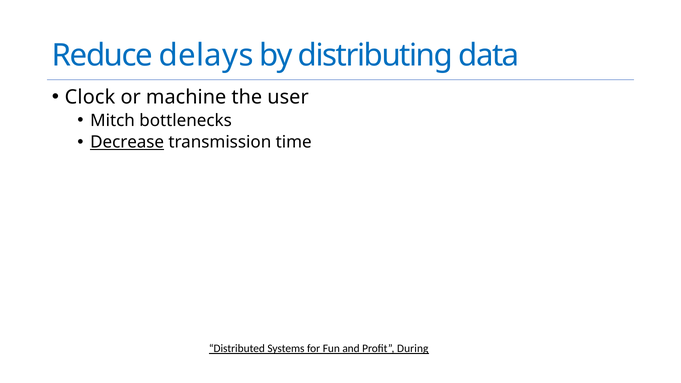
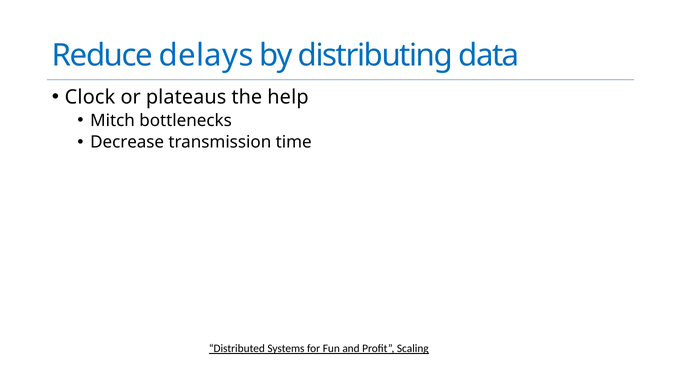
machine: machine -> plateaus
user: user -> help
Decrease underline: present -> none
During: During -> Scaling
